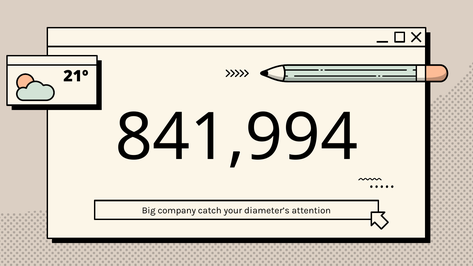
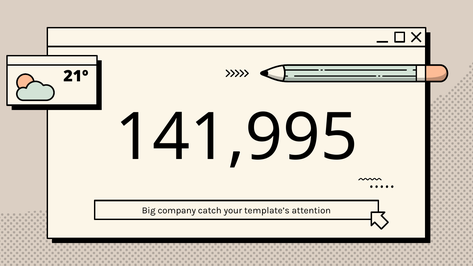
841,994: 841,994 -> 141,995
diameter’s: diameter’s -> template’s
